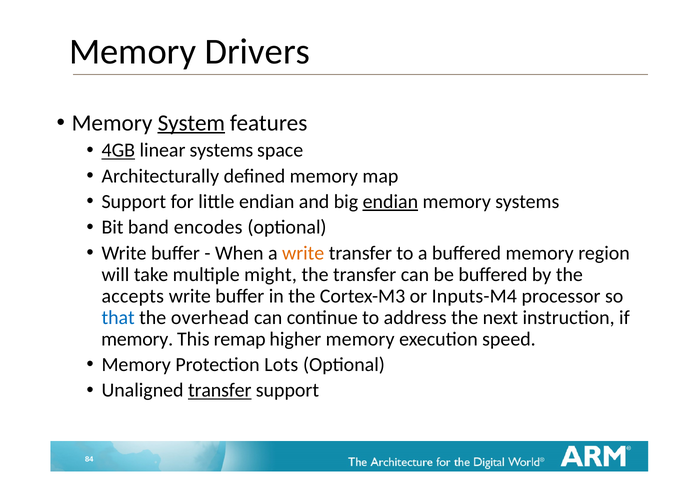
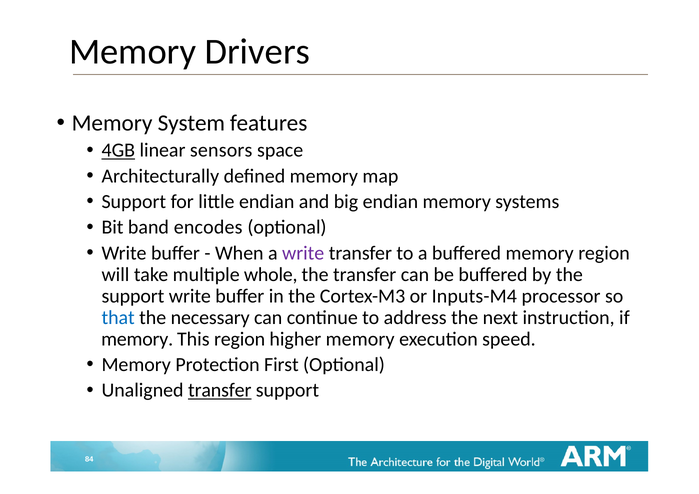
System underline: present -> none
linear systems: systems -> sensors
endian at (390, 202) underline: present -> none
write at (303, 253) colour: orange -> purple
might: might -> whole
accepts at (133, 296): accepts -> support
overhead: overhead -> necessary
This remap: remap -> region
Lots: Lots -> First
